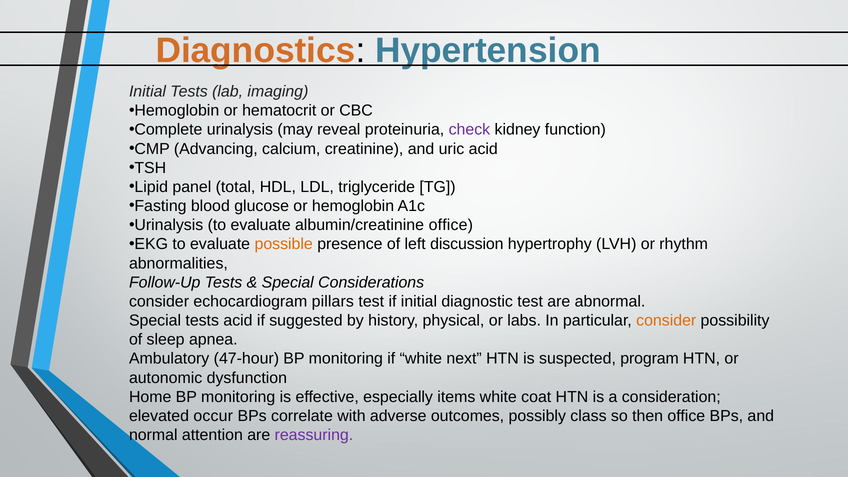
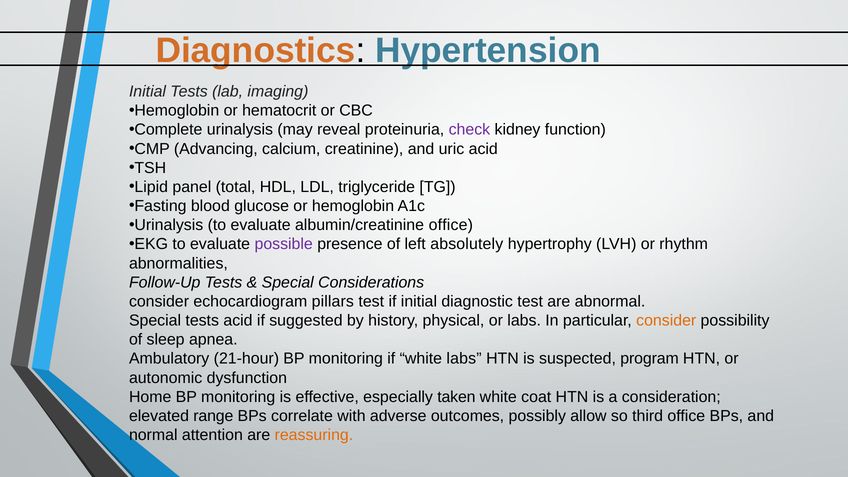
possible colour: orange -> purple
discussion: discussion -> absolutely
47-hour: 47-hour -> 21-hour
white next: next -> labs
items: items -> taken
occur: occur -> range
class: class -> allow
then: then -> third
reassuring colour: purple -> orange
